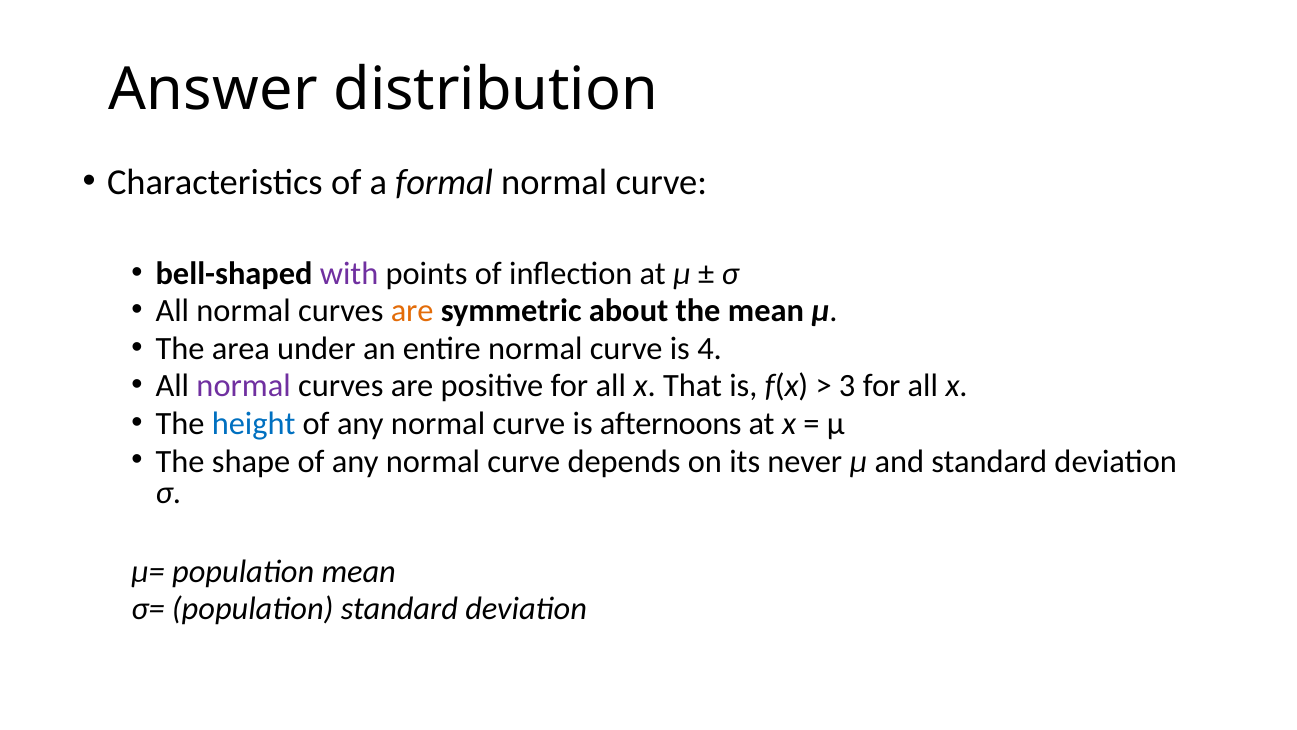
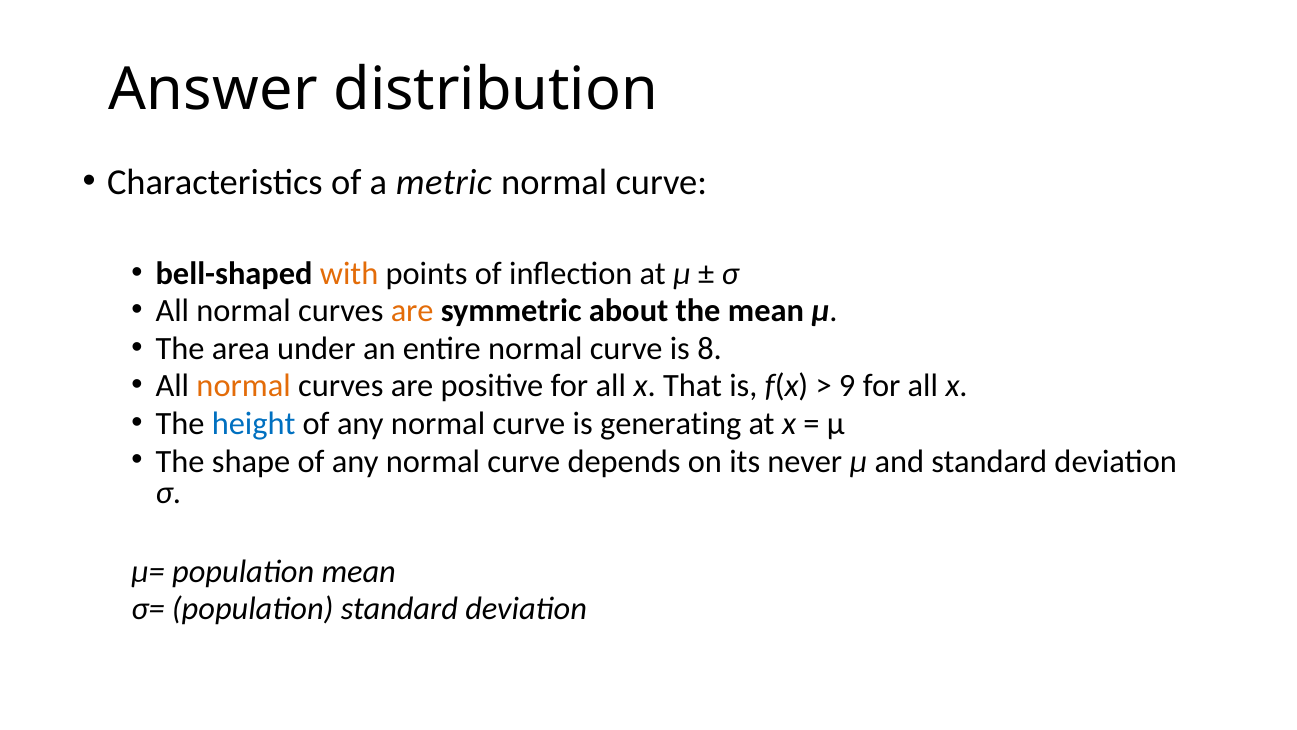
formal: formal -> metric
with colour: purple -> orange
4: 4 -> 8
normal at (244, 386) colour: purple -> orange
3: 3 -> 9
afternoons: afternoons -> generating
